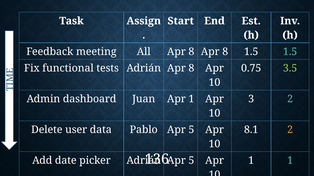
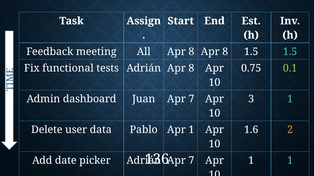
3.5: 3.5 -> 0.1
Juan Apr 1: 1 -> 7
3 2: 2 -> 1
Pablo Apr 5: 5 -> 1
8.1: 8.1 -> 1.6
5 at (191, 161): 5 -> 7
